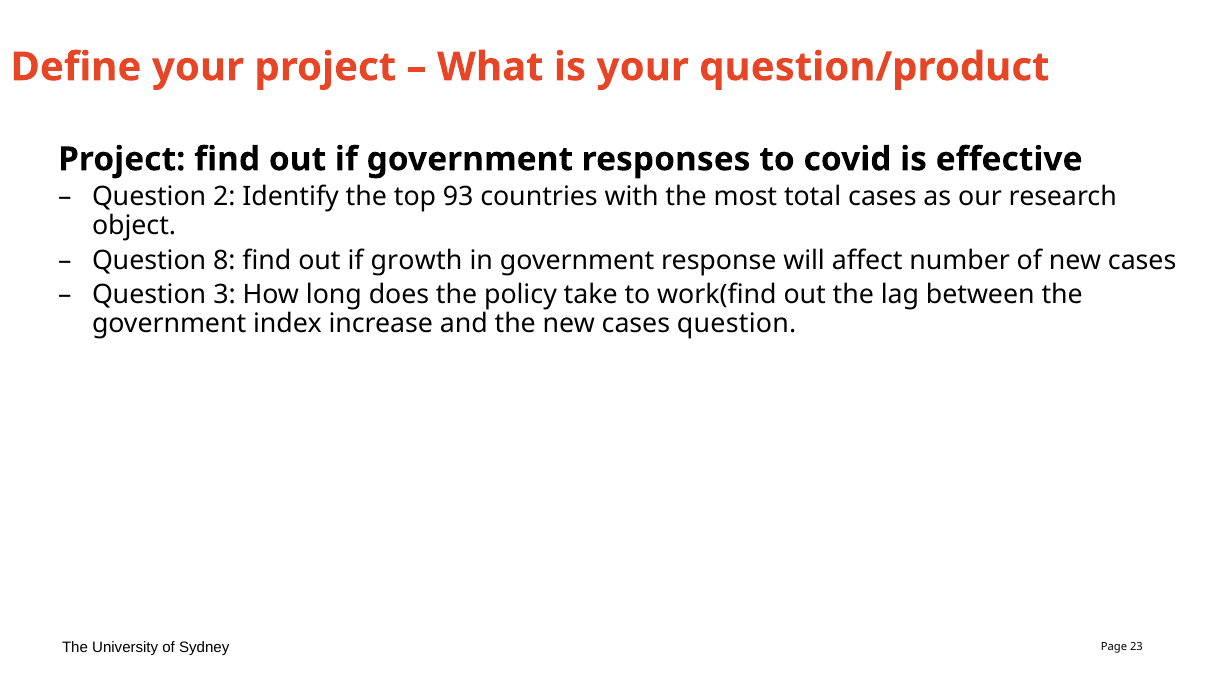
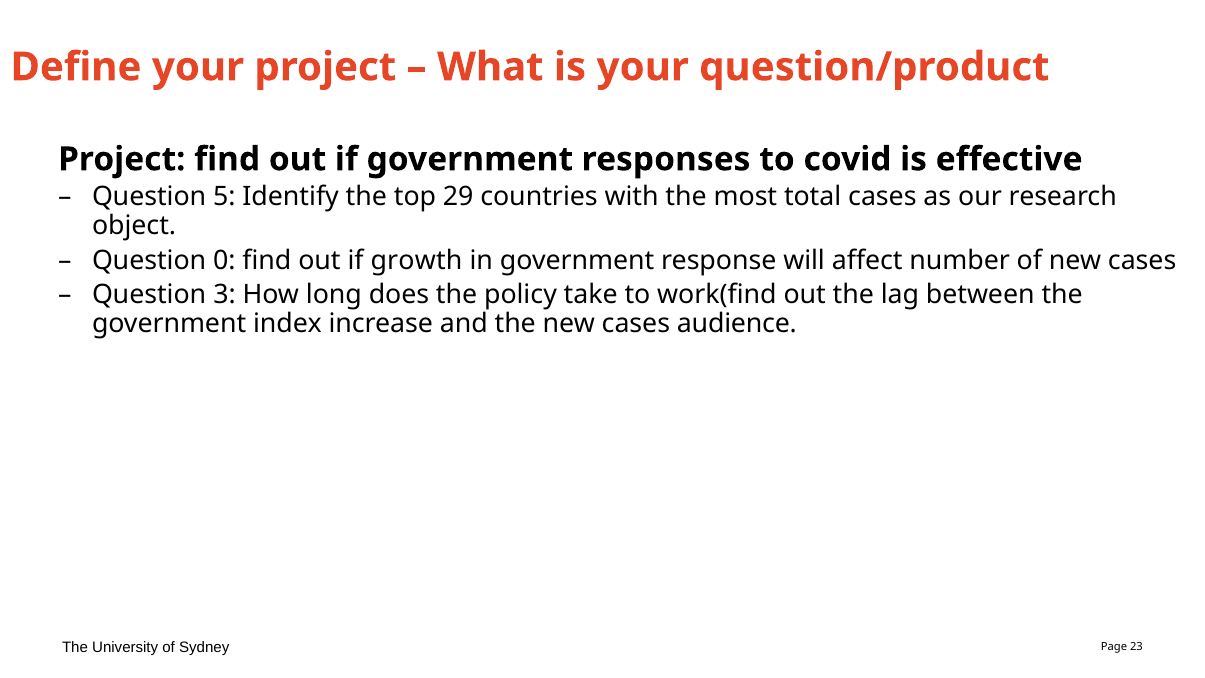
2: 2 -> 5
93: 93 -> 29
8: 8 -> 0
cases question: question -> audience
